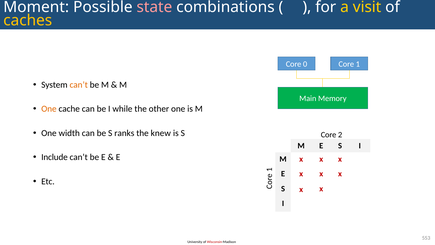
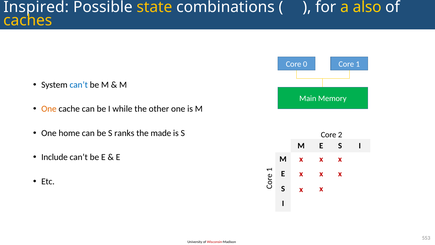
Moment: Moment -> Inspired
state colour: pink -> yellow
visit: visit -> also
can’t at (79, 85) colour: orange -> blue
width: width -> home
knew: knew -> made
